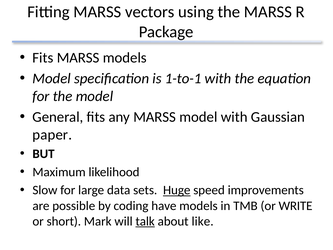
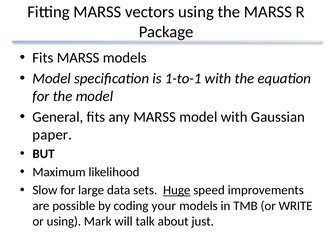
have: have -> your
or short: short -> using
talk underline: present -> none
like: like -> just
